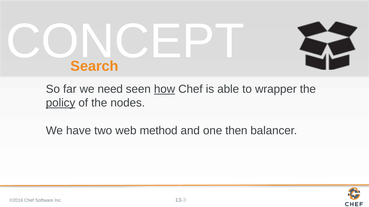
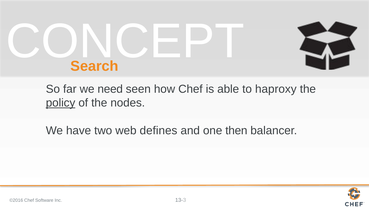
how underline: present -> none
wrapper: wrapper -> haproxy
method: method -> defines
